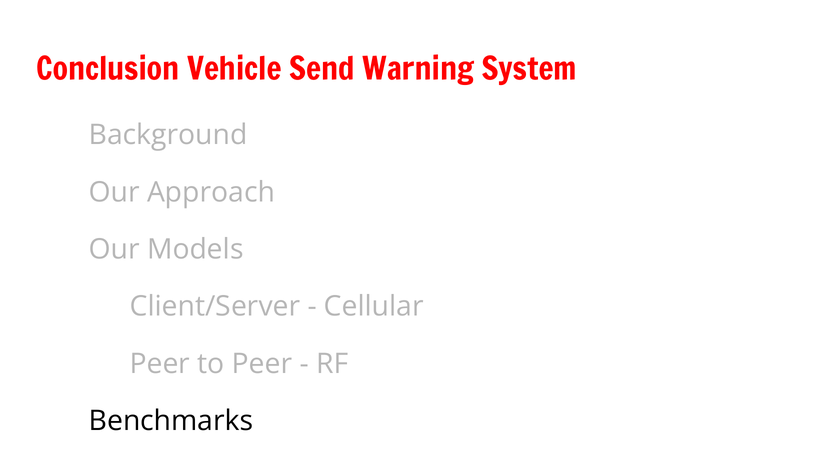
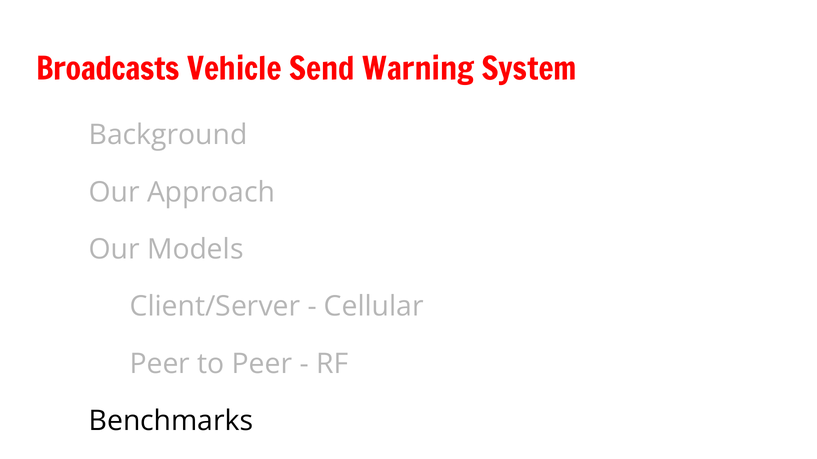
Conclusion at (108, 69): Conclusion -> Broadcasts
